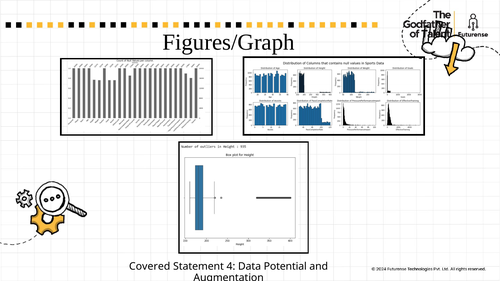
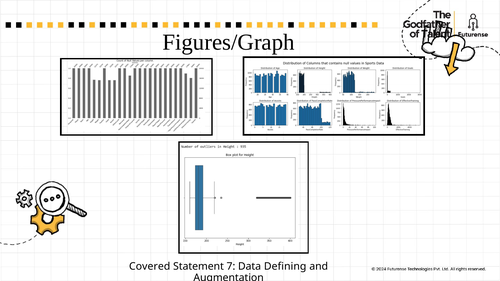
4: 4 -> 7
Potential: Potential -> Defining
